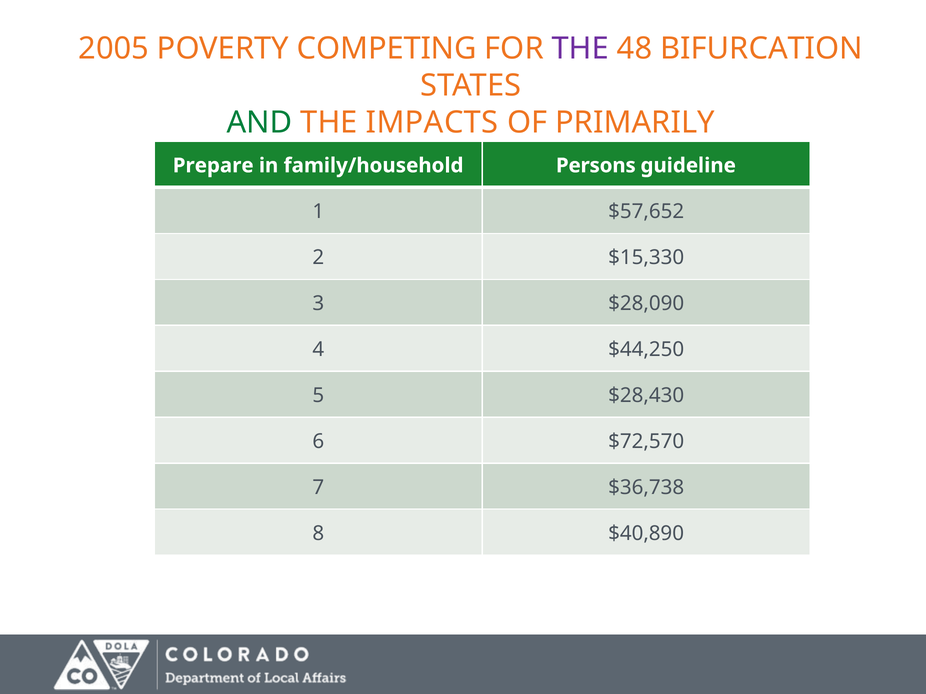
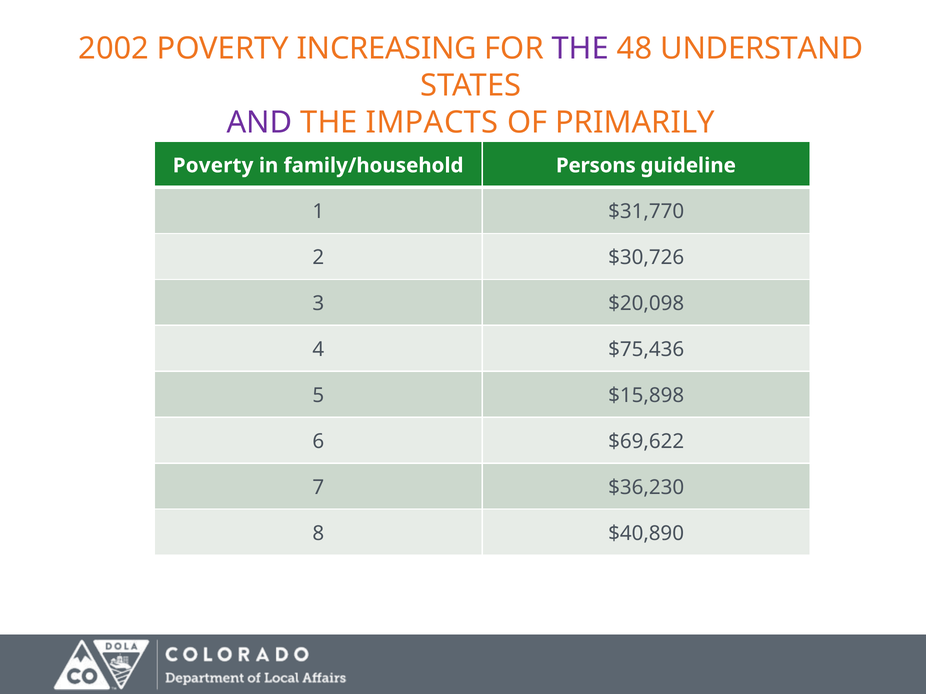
2005: 2005 -> 2002
COMPETING: COMPETING -> INCREASING
BIFURCATION: BIFURCATION -> UNDERSTAND
AND colour: green -> purple
Prepare at (213, 166): Prepare -> Poverty
$57,652: $57,652 -> $31,770
$15,330: $15,330 -> $30,726
$28,090: $28,090 -> $20,098
$44,250: $44,250 -> $75,436
$28,430: $28,430 -> $15,898
$72,570: $72,570 -> $69,622
$36,738: $36,738 -> $36,230
